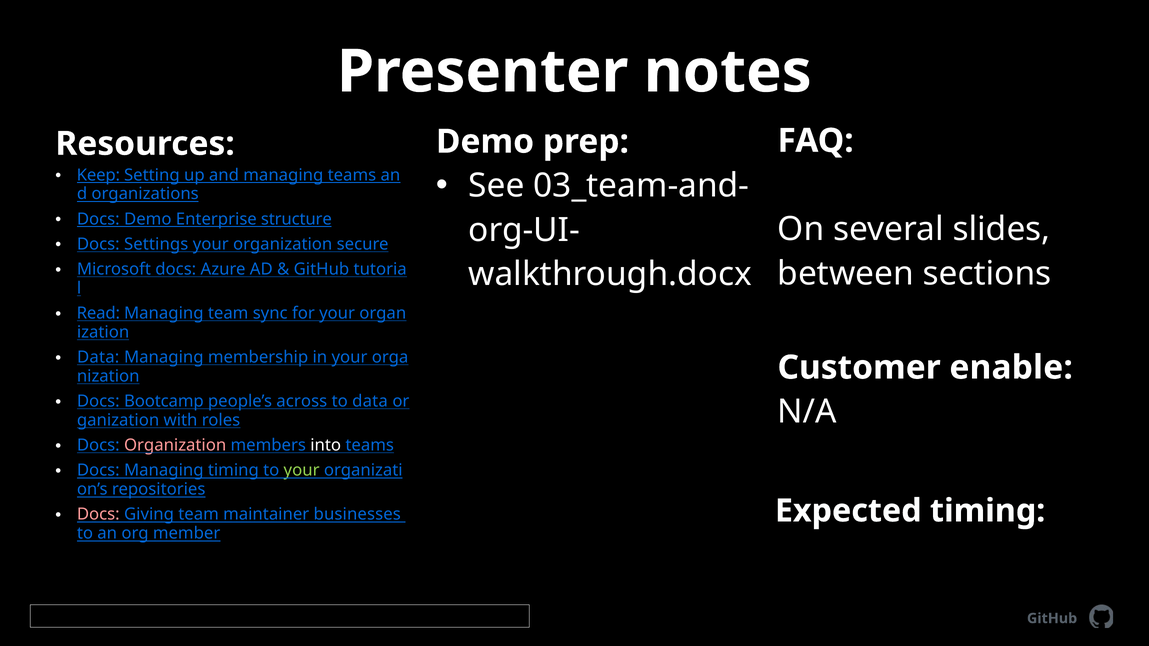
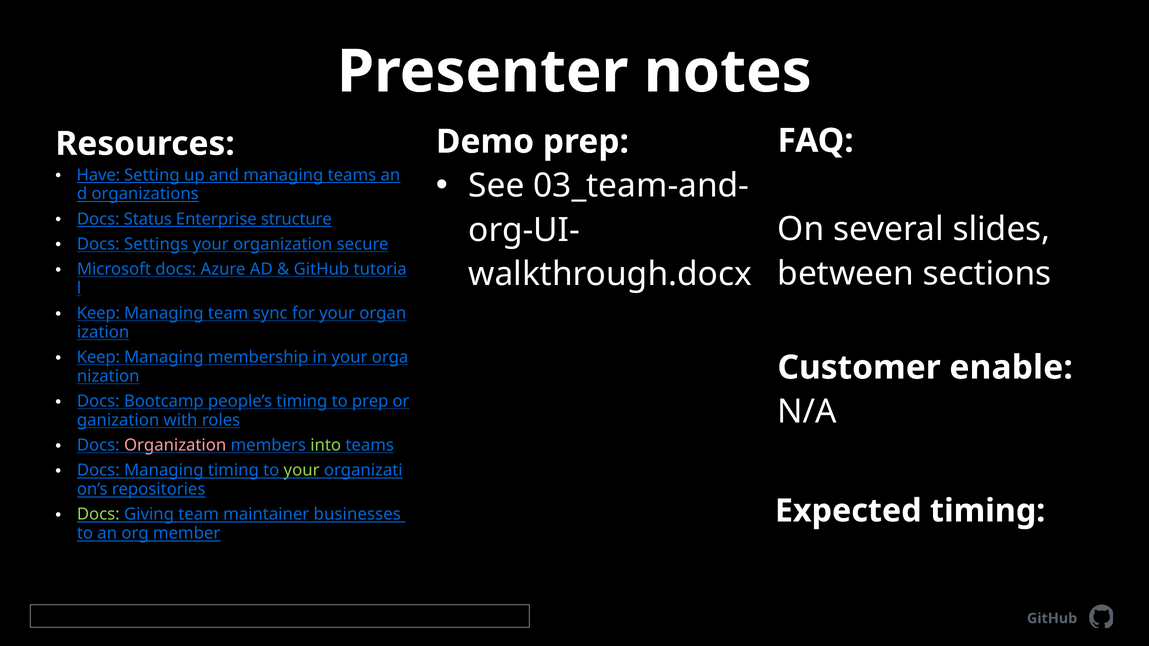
Keep: Keep -> Have
Docs Demo: Demo -> Status
Read at (98, 313): Read -> Keep
Data at (98, 357): Data -> Keep
people’s across: across -> timing
to data: data -> prep
into colour: white -> light green
Docs at (98, 514) colour: pink -> light green
